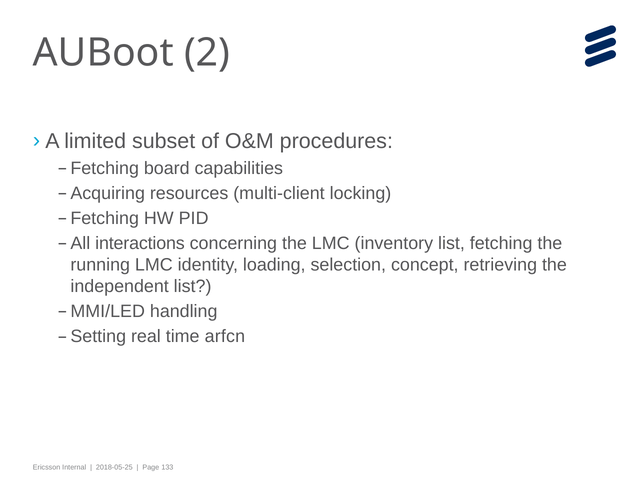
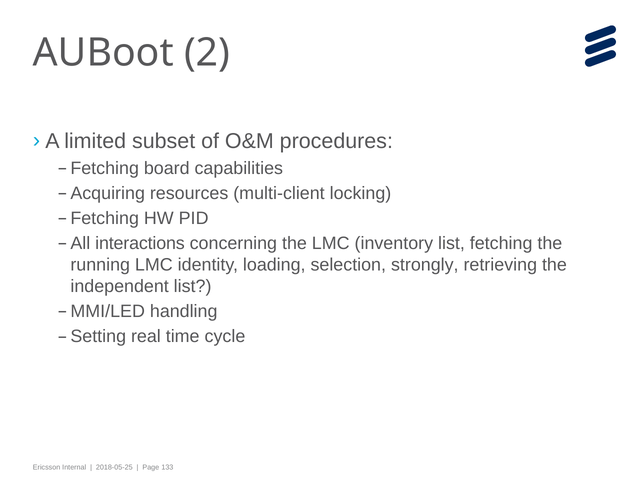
concept: concept -> strongly
arfcn: arfcn -> cycle
